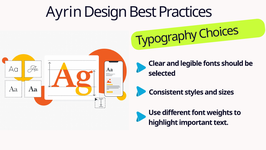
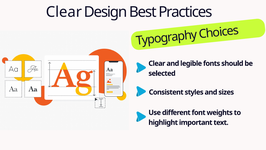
Ayrin at (64, 12): Ayrin -> Clear
